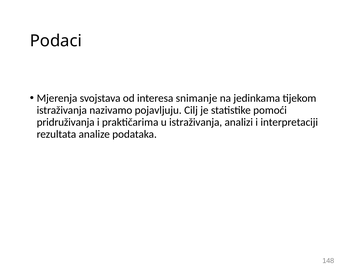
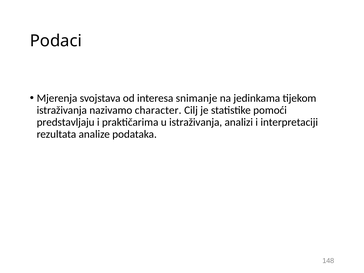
pojavljuju: pojavljuju -> character
pridruživanja: pridruživanja -> predstavljaju
